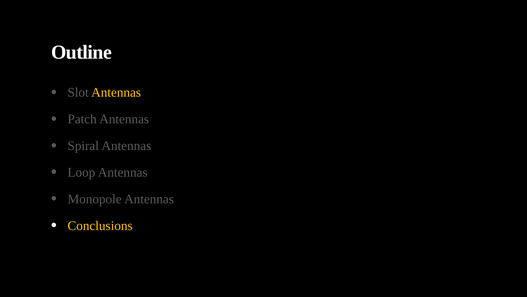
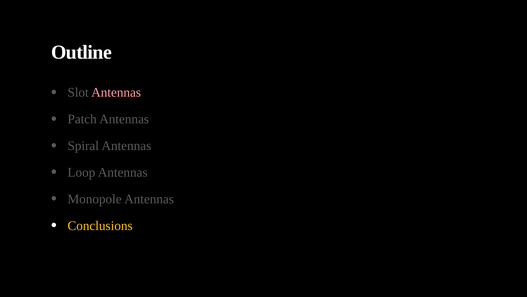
Antennas at (116, 92) colour: yellow -> pink
